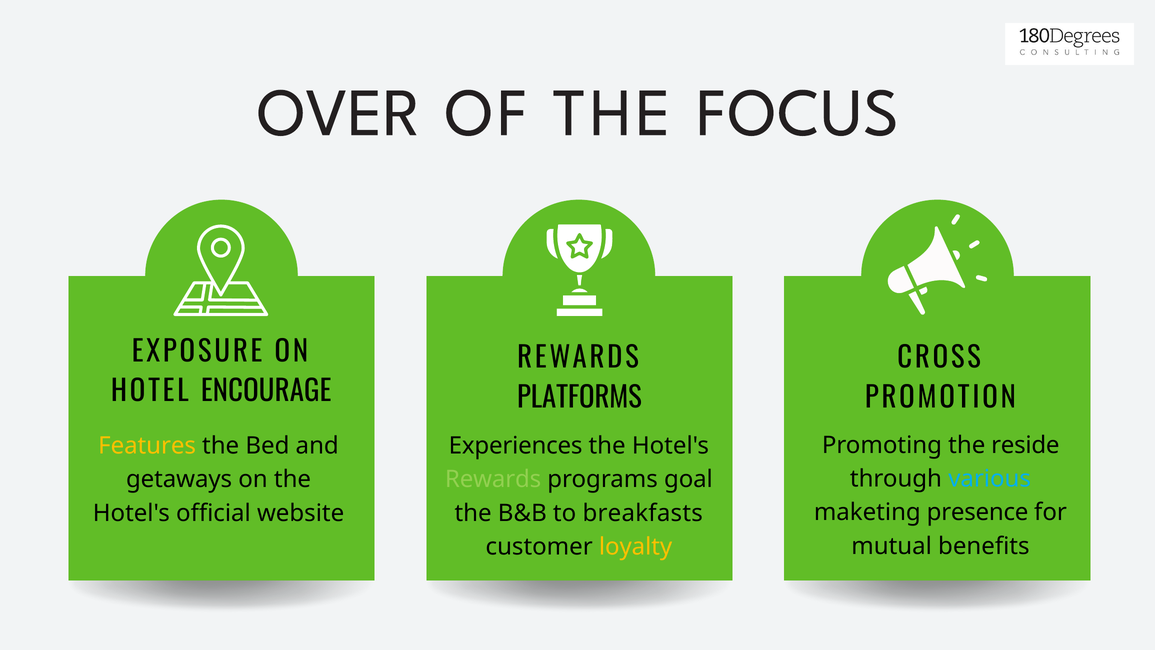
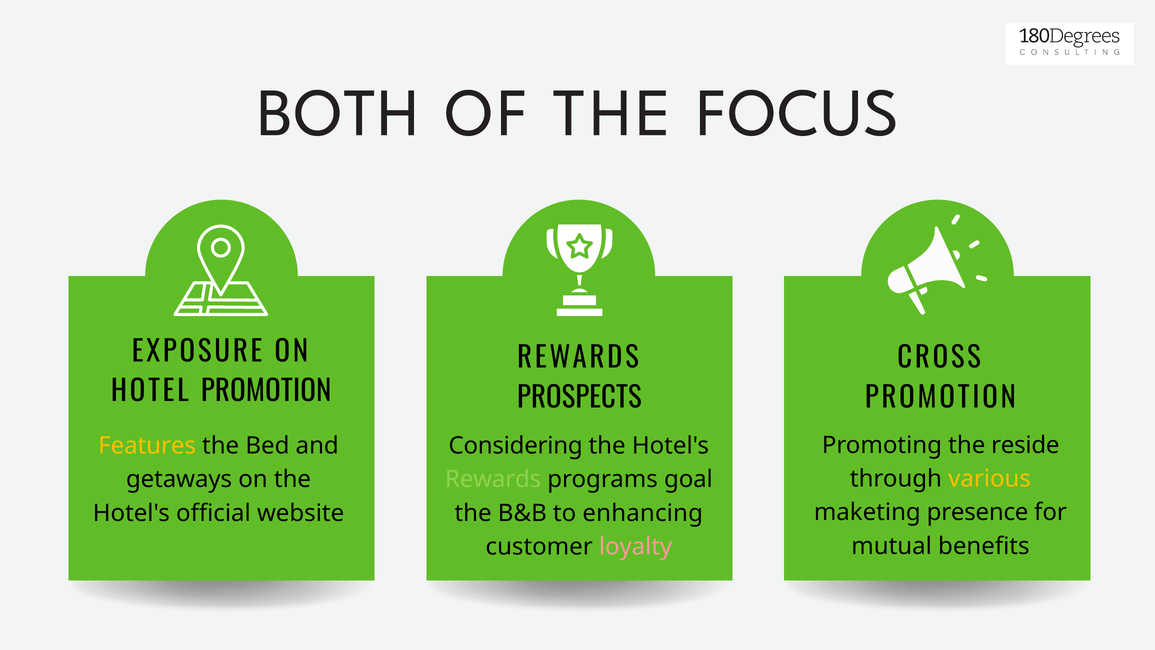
OVER: OVER -> BOTH
HOTEL ENCOURAGE: ENCOURAGE -> PROMOTION
PLATFORMS: PLATFORMS -> PROSPECTS
Experiences: Experiences -> Considering
various colour: light blue -> yellow
breakfasts: breakfasts -> enhancing
loyalty colour: yellow -> pink
